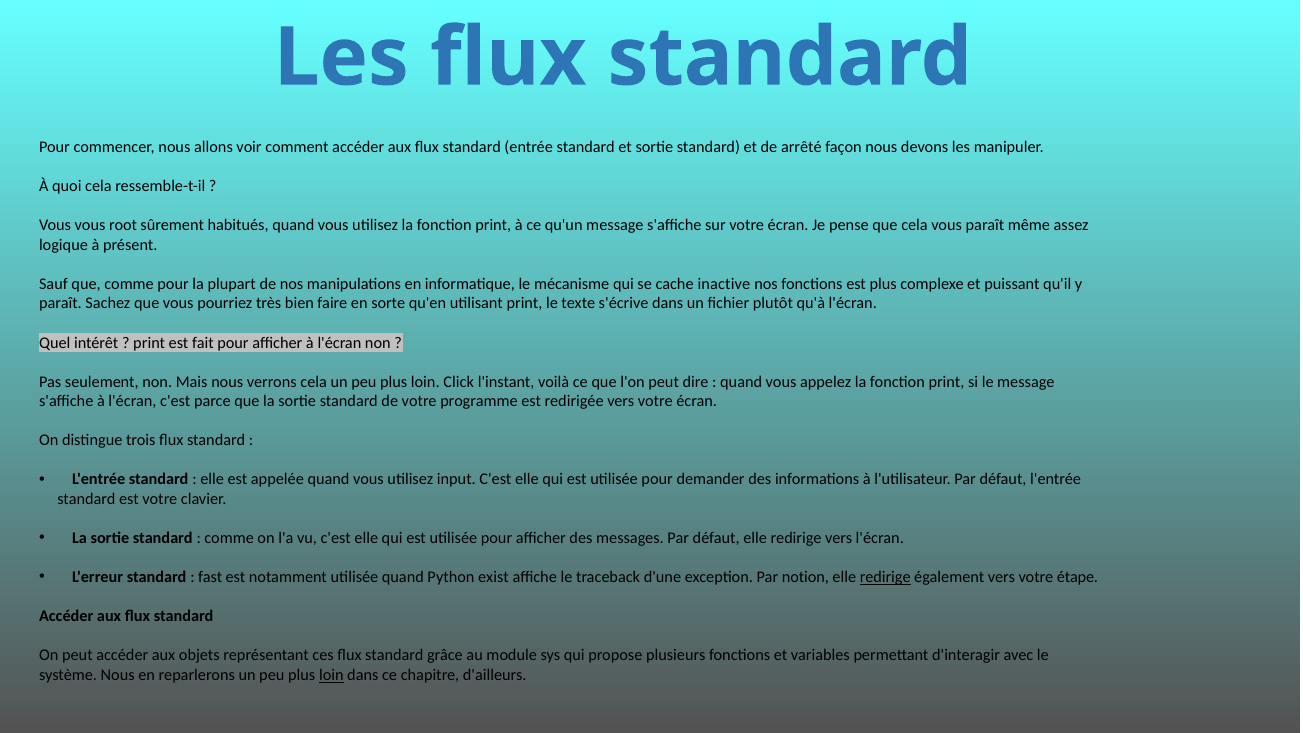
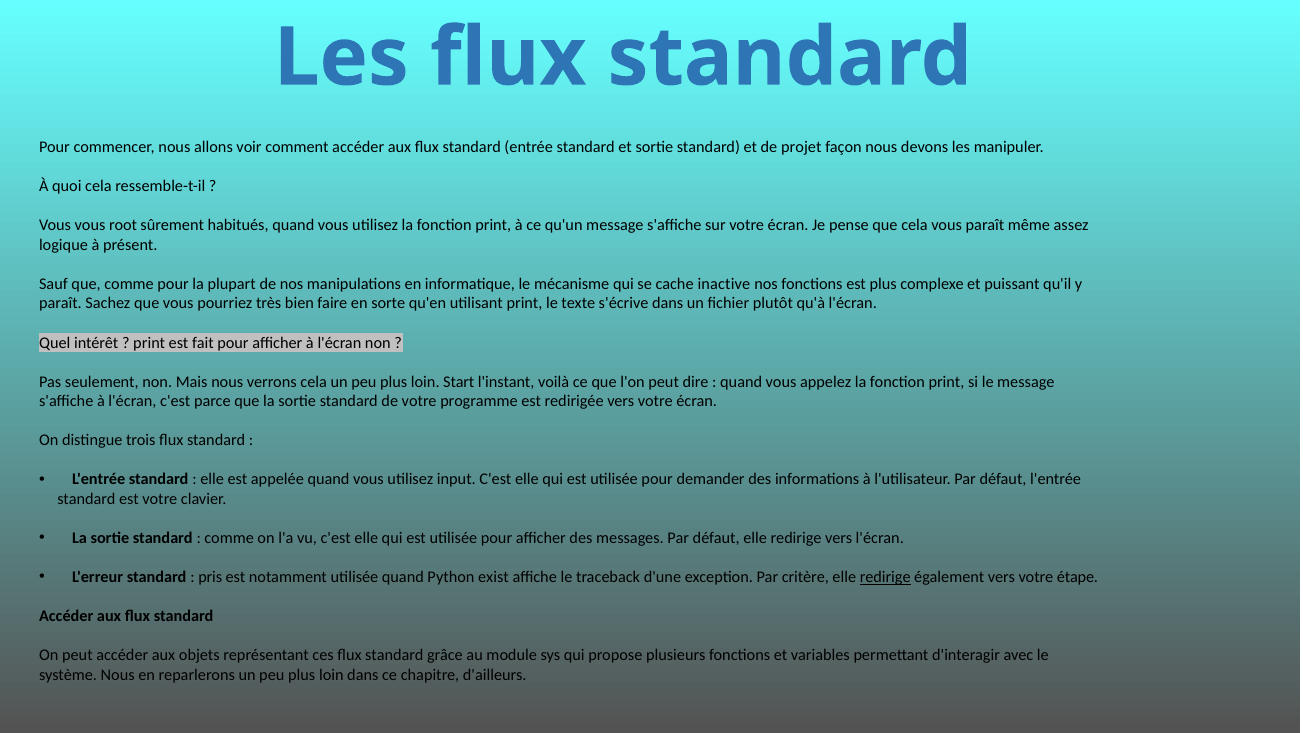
arrêté: arrêté -> projet
Click: Click -> Start
fast: fast -> pris
notion: notion -> critère
loin at (331, 675) underline: present -> none
